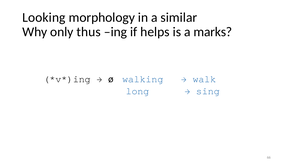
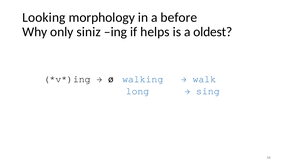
similar: similar -> before
thus: thus -> siniz
marks: marks -> oldest
